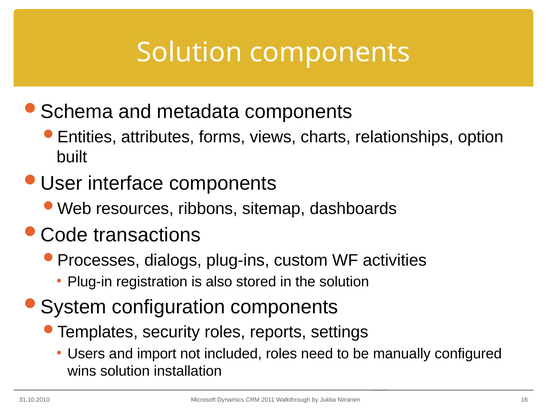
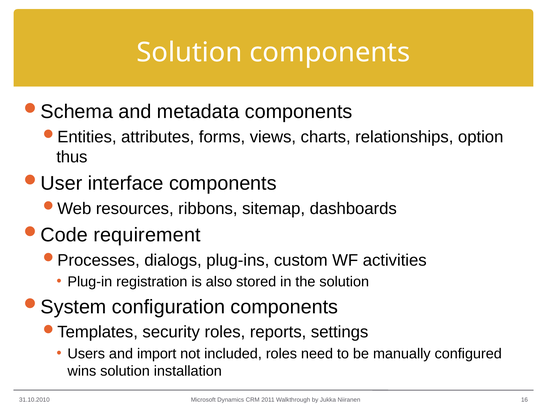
built: built -> thus
transactions: transactions -> requirement
